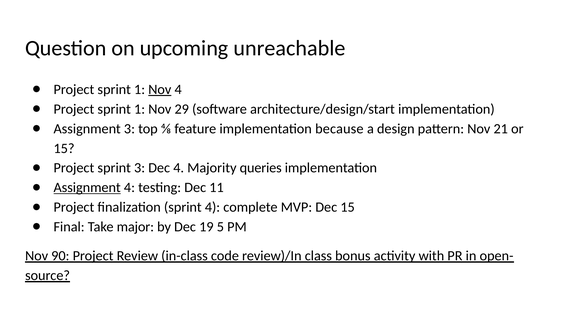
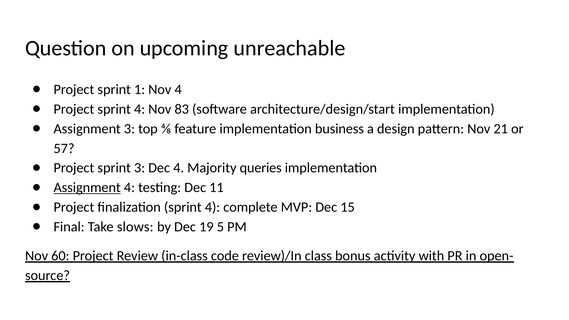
Nov at (160, 89) underline: present -> none
1 at (140, 109): 1 -> 4
29: 29 -> 83
because: because -> business
15 at (64, 148): 15 -> 57
major: major -> slows
90: 90 -> 60
